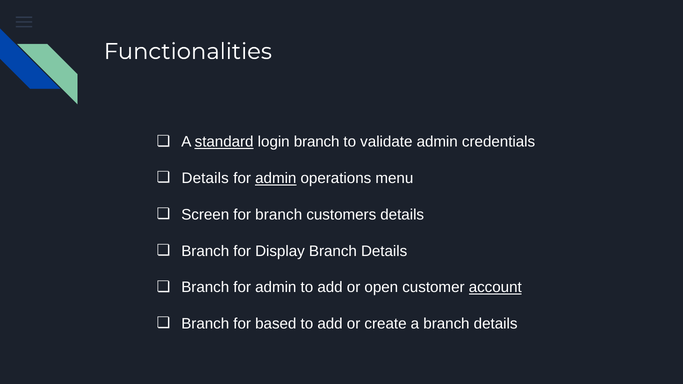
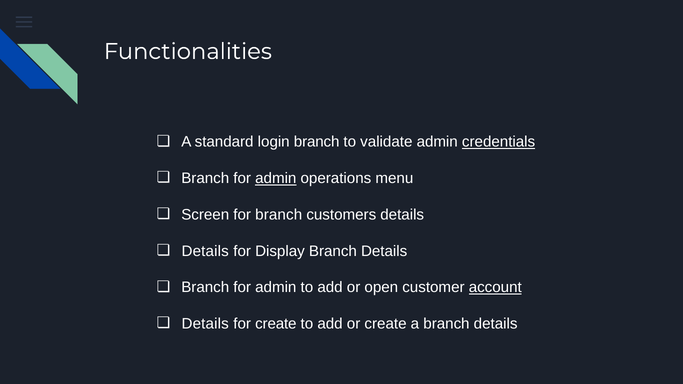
standard underline: present -> none
credentials underline: none -> present
Details at (205, 178): Details -> Branch
Branch at (205, 251): Branch -> Details
Branch at (205, 324): Branch -> Details
for based: based -> create
